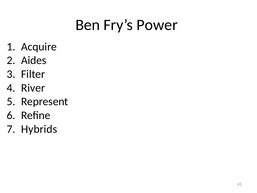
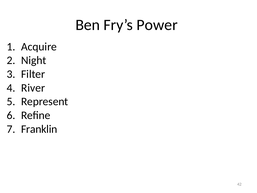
Aides: Aides -> Night
Hybrids: Hybrids -> Franklin
